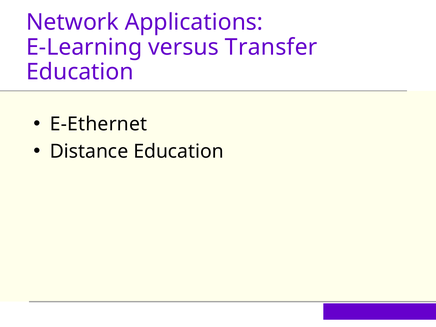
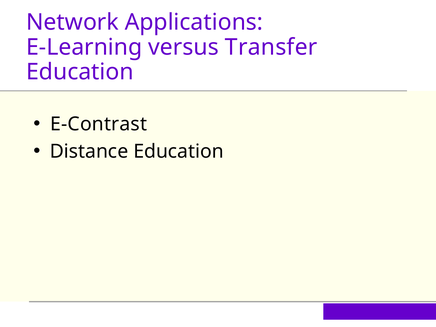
E-Ethernet: E-Ethernet -> E-Contrast
